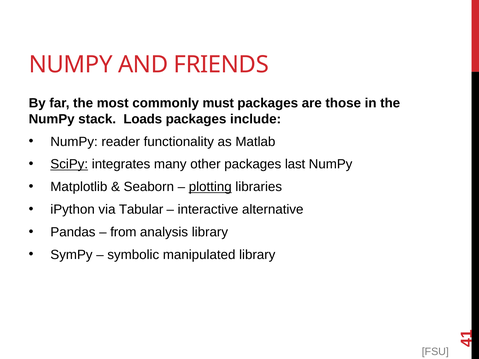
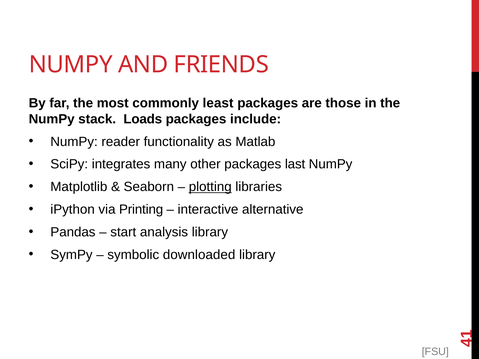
must: must -> least
SciPy underline: present -> none
Tabular: Tabular -> Printing
from: from -> start
manipulated: manipulated -> downloaded
